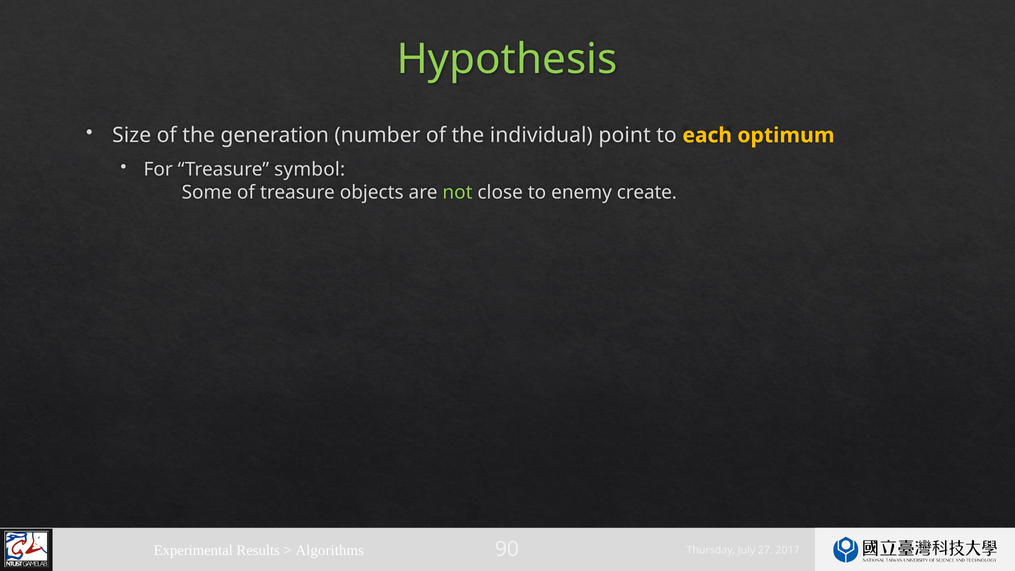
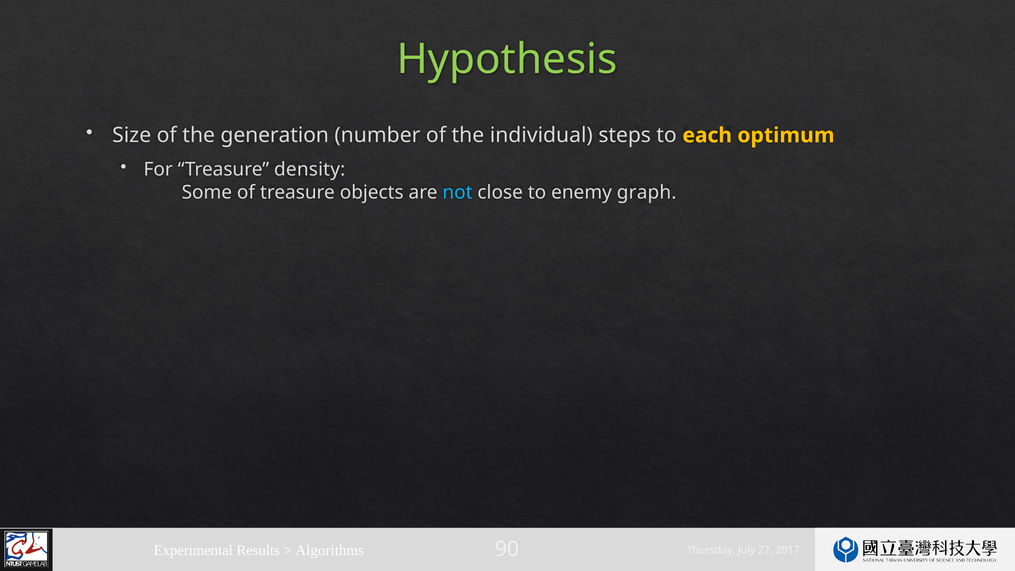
point: point -> steps
symbol: symbol -> density
not colour: light green -> light blue
create: create -> graph
